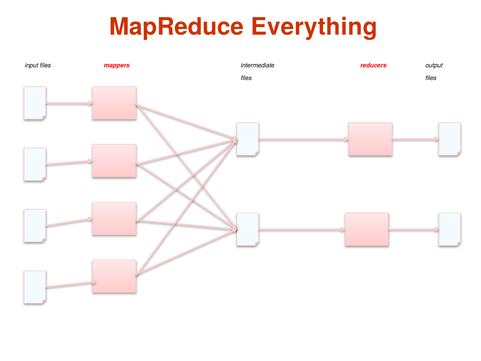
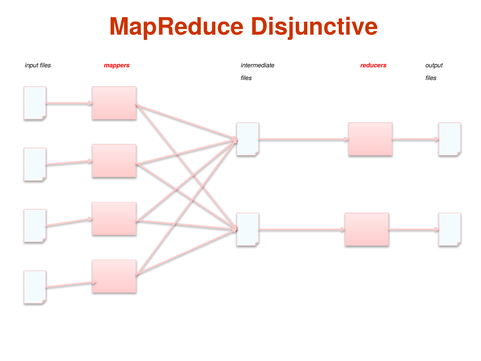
Everything: Everything -> Disjunctive
